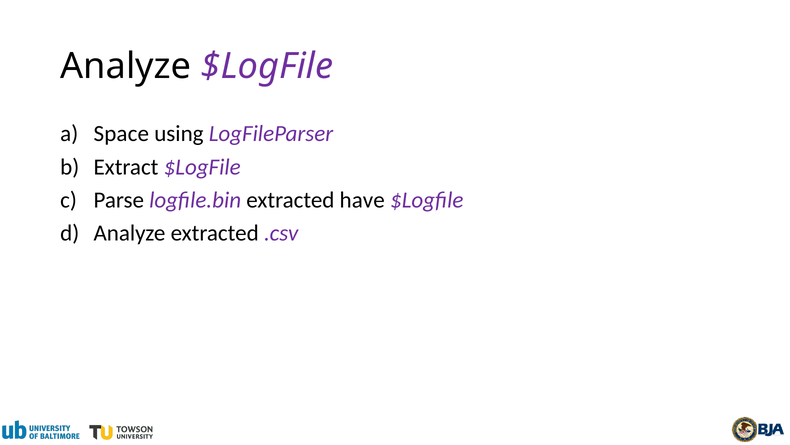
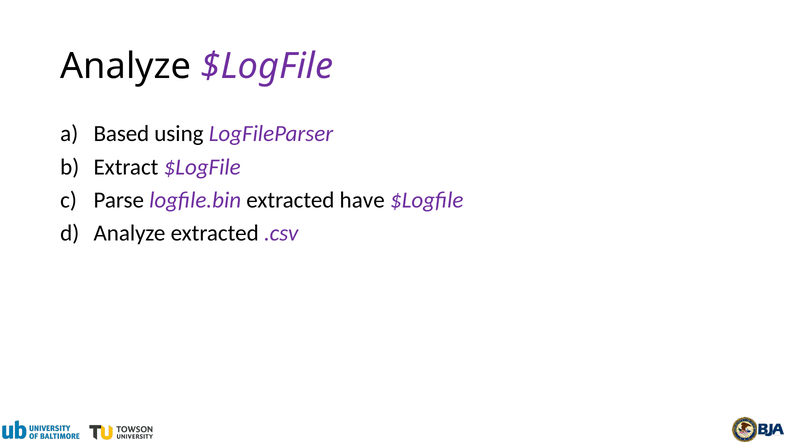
Space: Space -> Based
